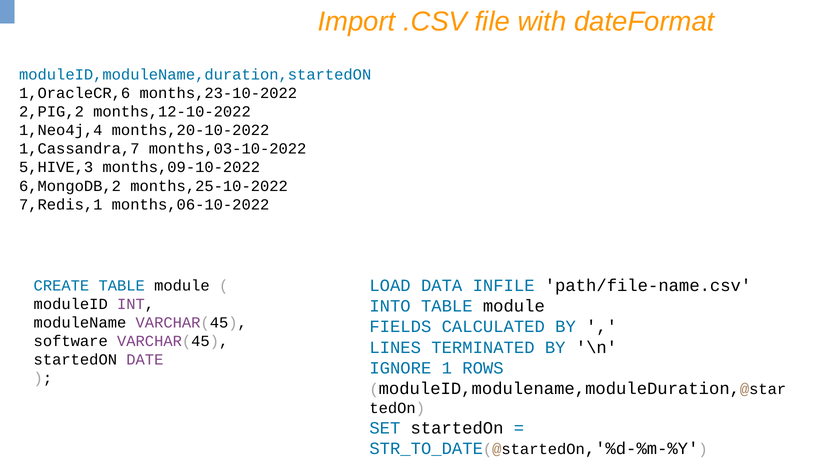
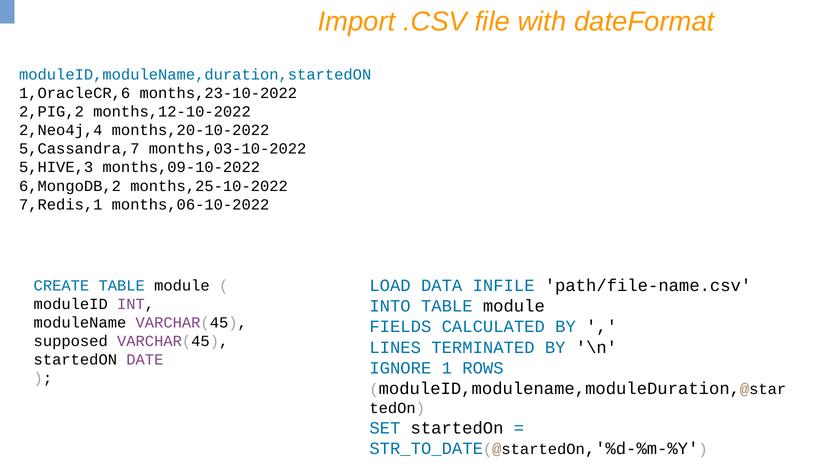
1,Neo4j,4: 1,Neo4j,4 -> 2,Neo4j,4
1,Cassandra,7: 1,Cassandra,7 -> 5,Cassandra,7
software: software -> supposed
